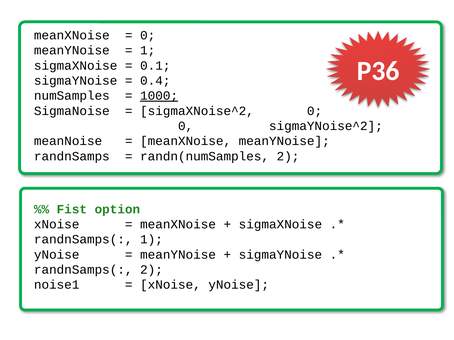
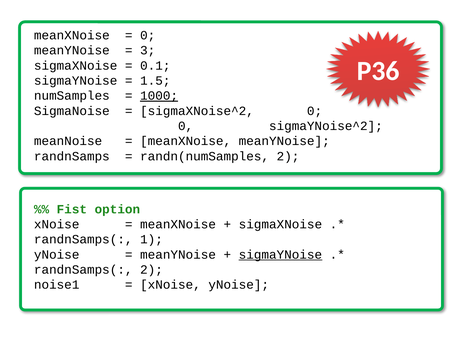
1 at (148, 51): 1 -> 3
0.4: 0.4 -> 1.5
sigmaYNoise at (280, 255) underline: none -> present
